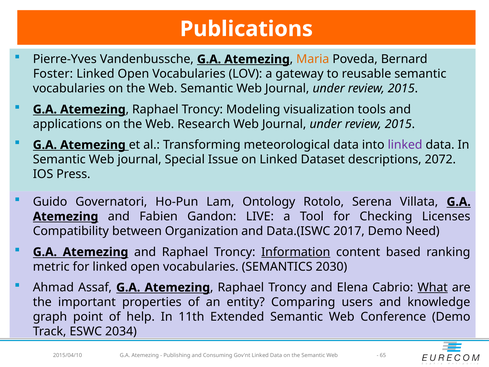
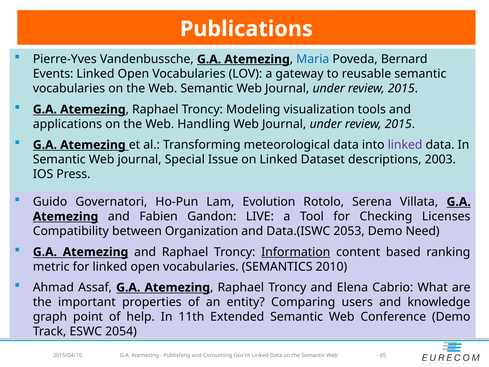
Maria colour: orange -> blue
Foster: Foster -> Events
Research: Research -> Handling
2072: 2072 -> 2003
Ontology: Ontology -> Evolution
2017: 2017 -> 2053
2030: 2030 -> 2010
What underline: present -> none
2034: 2034 -> 2054
